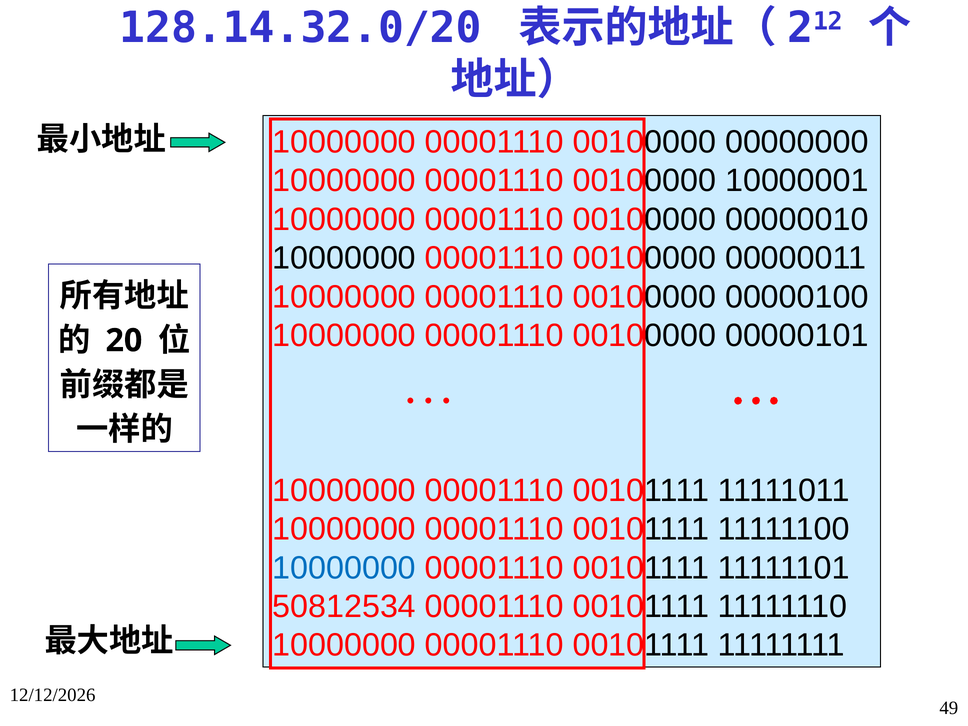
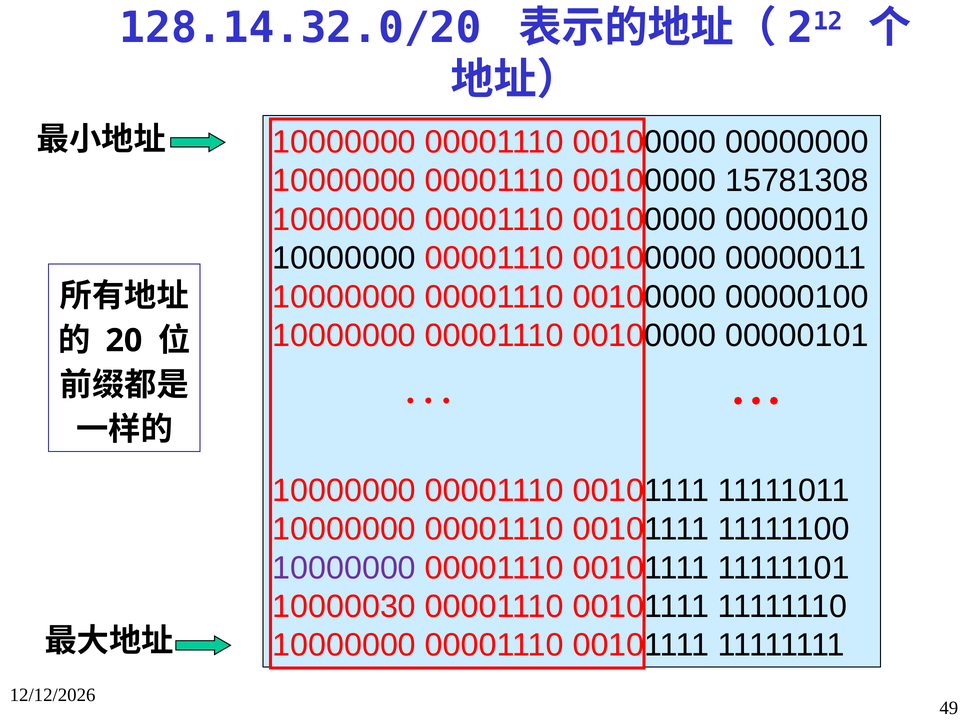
10000001: 10000001 -> 15781308
10000000 at (344, 568) colour: blue -> purple
50812534: 50812534 -> 10000030
